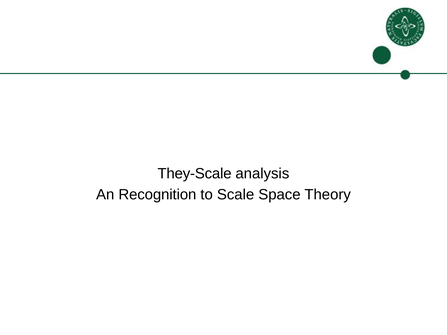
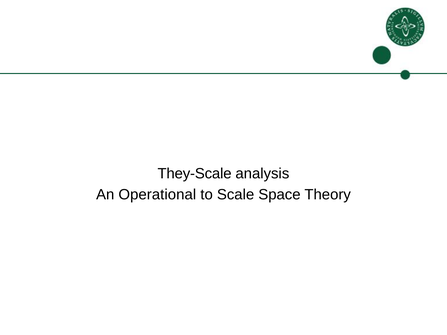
Recognition: Recognition -> Operational
